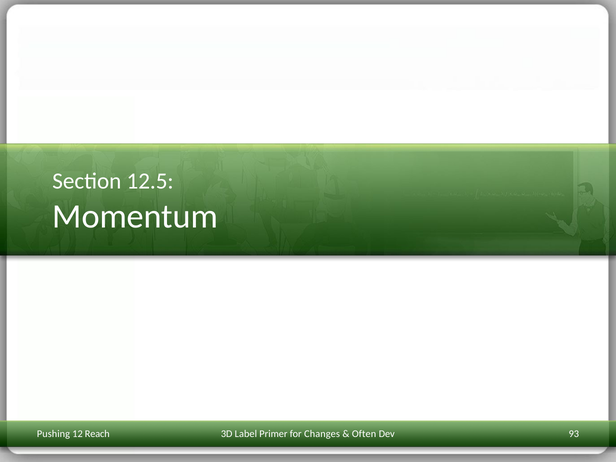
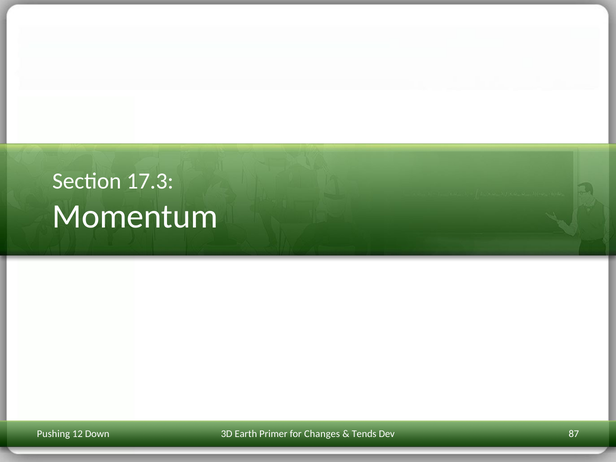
12.5: 12.5 -> 17.3
Reach: Reach -> Down
Label: Label -> Earth
Often: Often -> Tends
93: 93 -> 87
